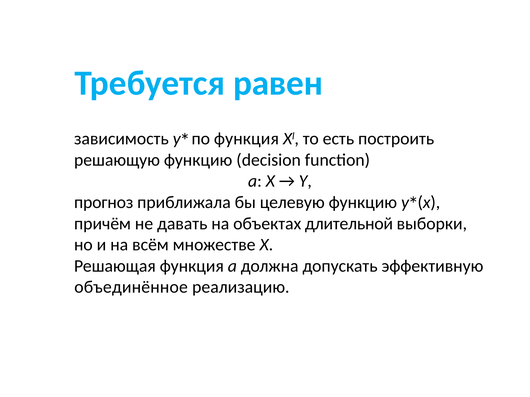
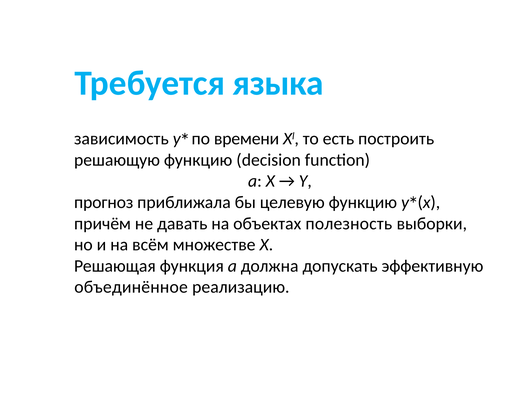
равен: равен -> языка
функция at (246, 139): функция -> времени
длительной: длительной -> полезность
